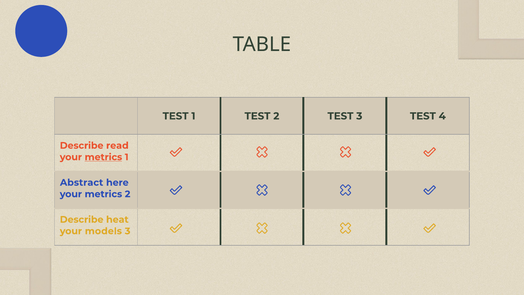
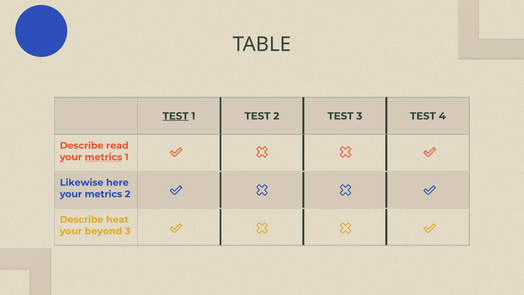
TEST at (176, 116) underline: none -> present
Abstract: Abstract -> Likewise
models: models -> beyond
